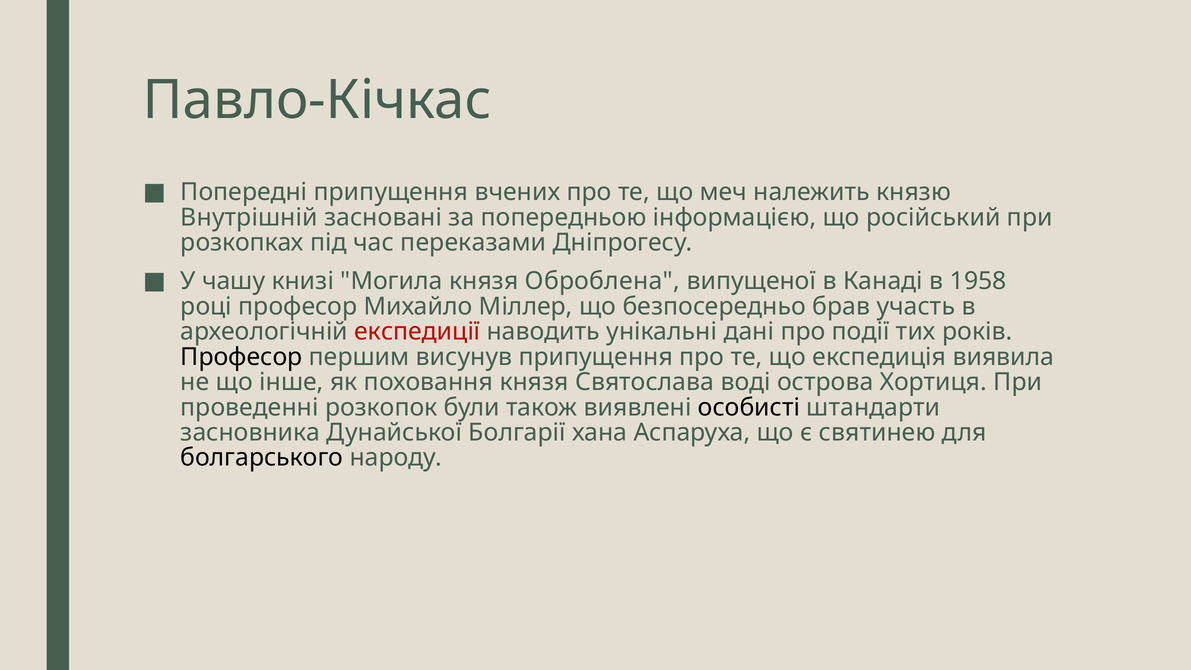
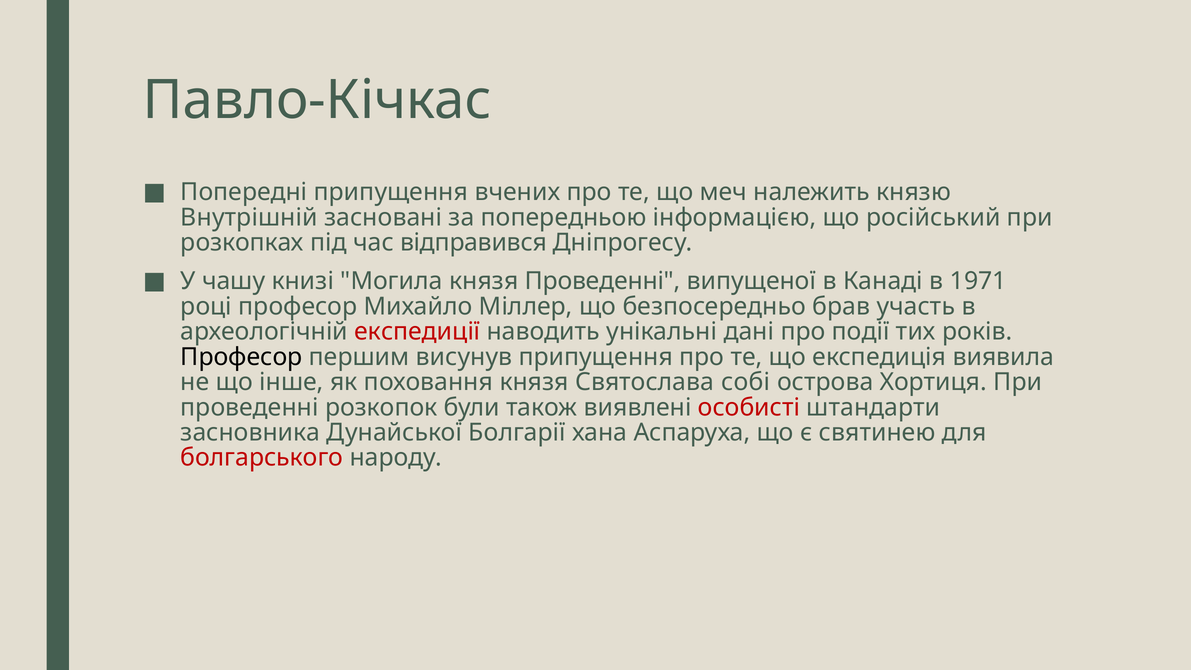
переказами: переказами -> відправився
князя Оброблена: Оброблена -> Проведенні
1958: 1958 -> 1971
воді: воді -> собі
особисті colour: black -> red
болгарського colour: black -> red
